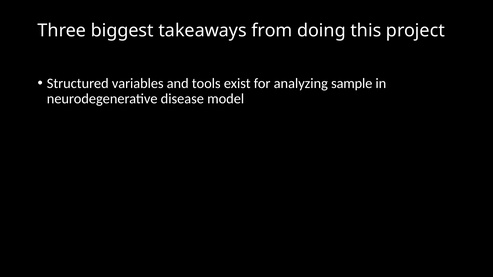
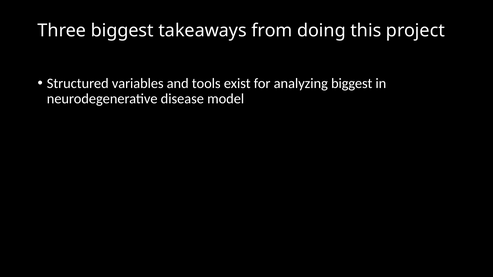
analyzing sample: sample -> biggest
